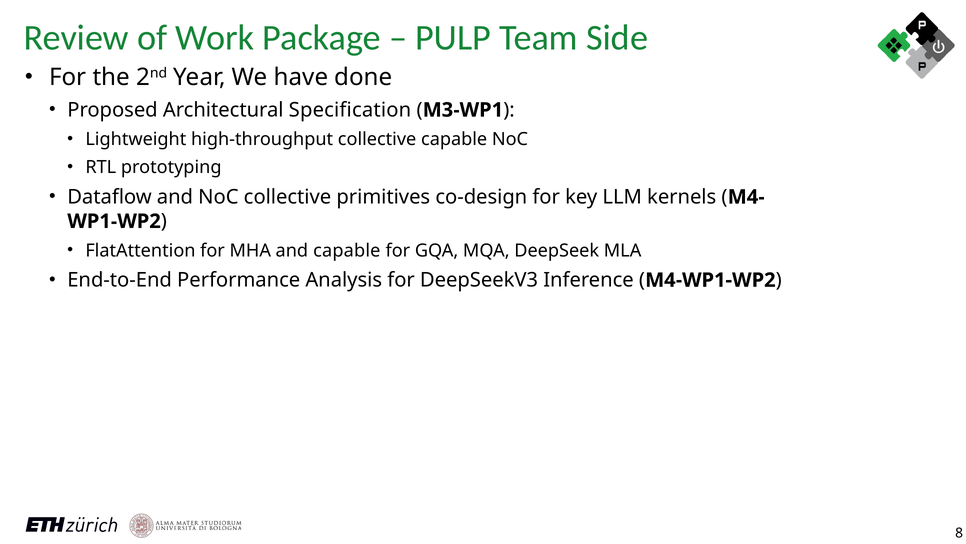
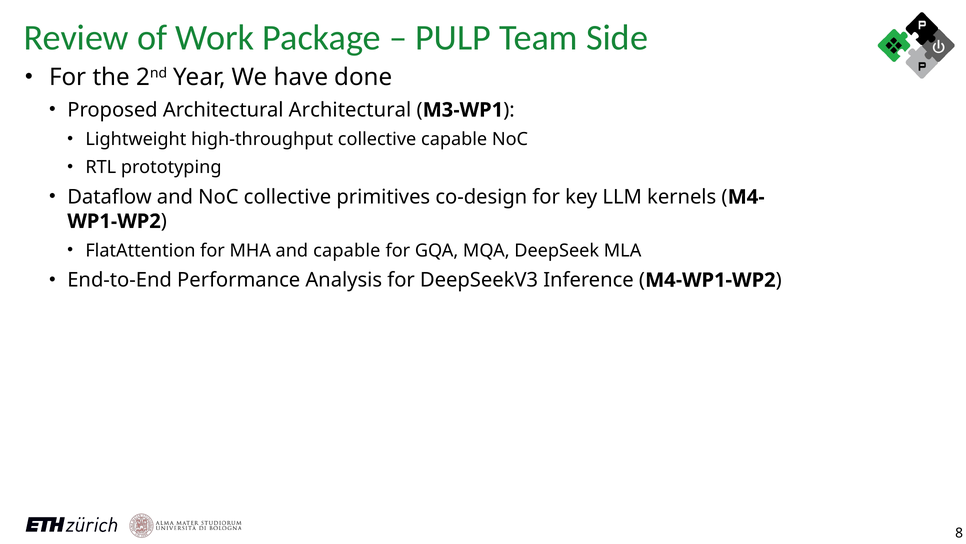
Architectural Specification: Specification -> Architectural
